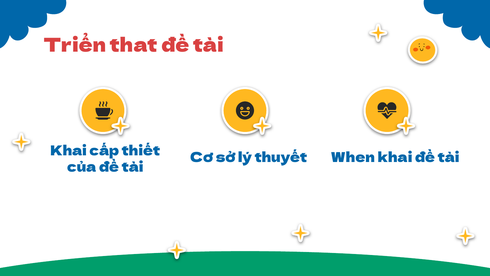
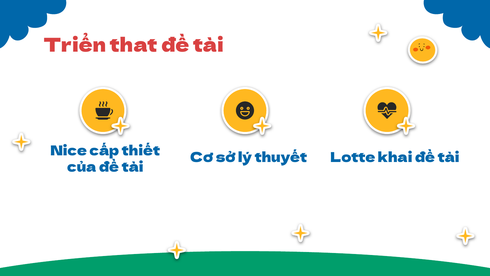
Khai at (69, 151): Khai -> Nice
When: When -> Lotte
